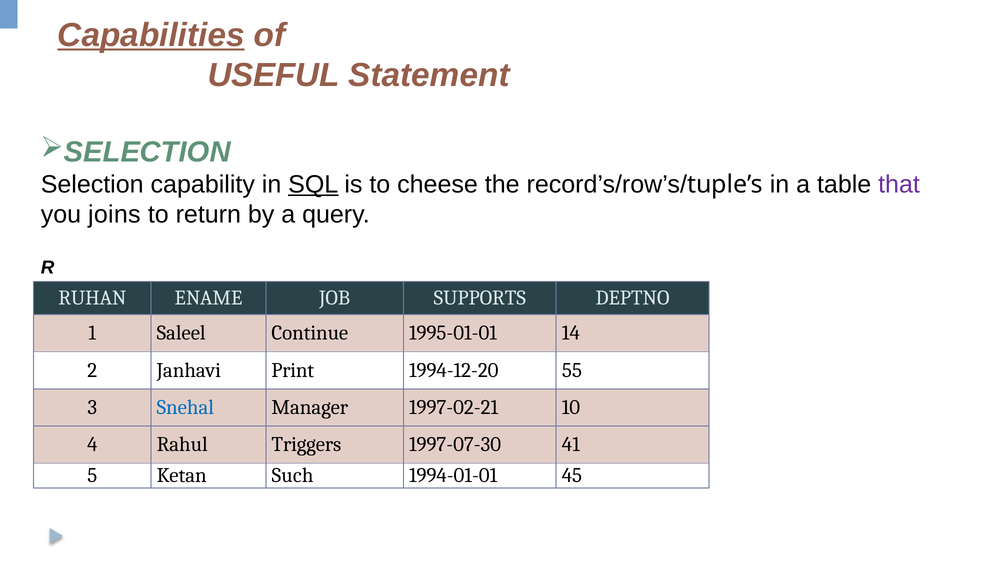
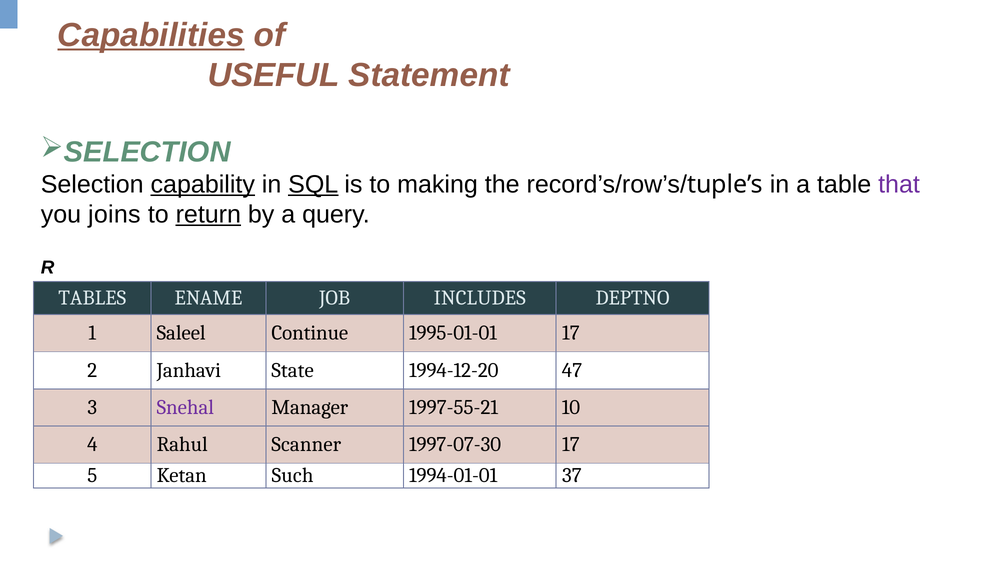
capability underline: none -> present
cheese: cheese -> making
return underline: none -> present
RUHAN: RUHAN -> TABLES
SUPPORTS: SUPPORTS -> INCLUDES
1995-01-01 14: 14 -> 17
Print: Print -> State
55: 55 -> 47
Snehal colour: blue -> purple
1997-02-21: 1997-02-21 -> 1997-55-21
Triggers: Triggers -> Scanner
1997-07-30 41: 41 -> 17
45: 45 -> 37
